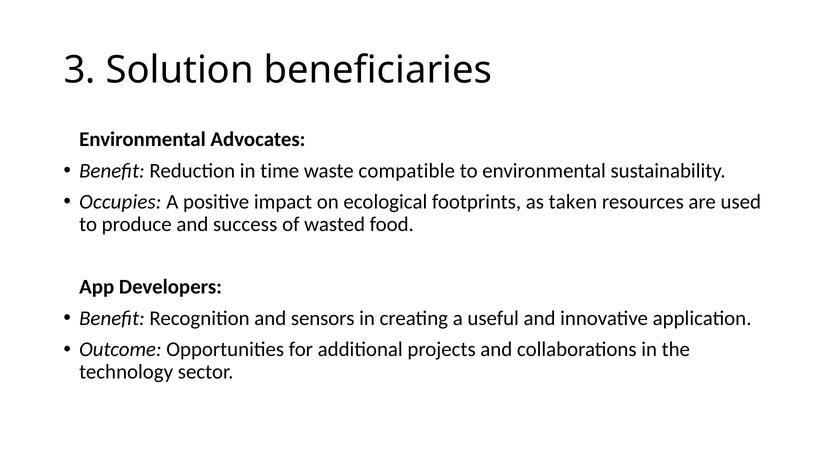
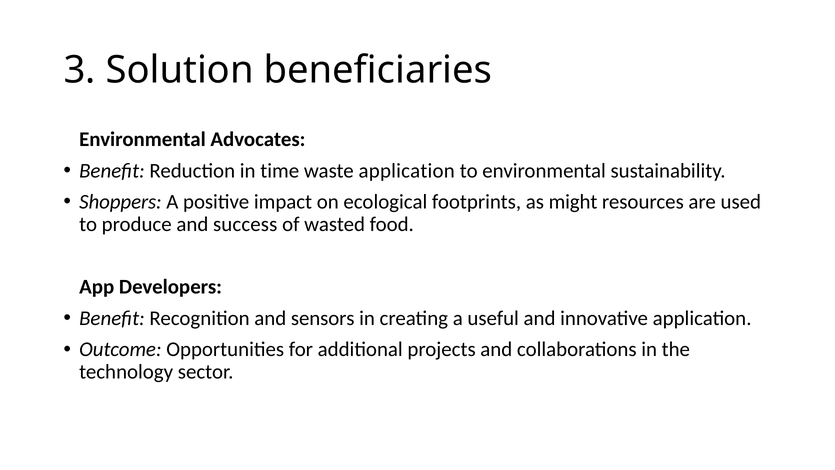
waste compatible: compatible -> application
Occupies: Occupies -> Shoppers
taken: taken -> might
